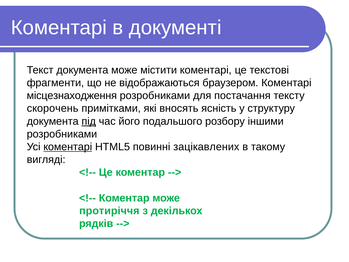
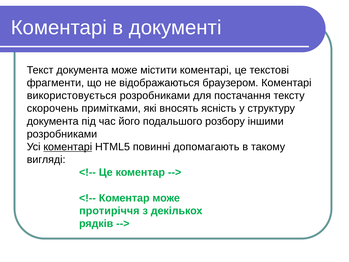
місцезнаходження: місцезнаходження -> використовується
під underline: present -> none
зацікавлених: зацікавлених -> допомагають
